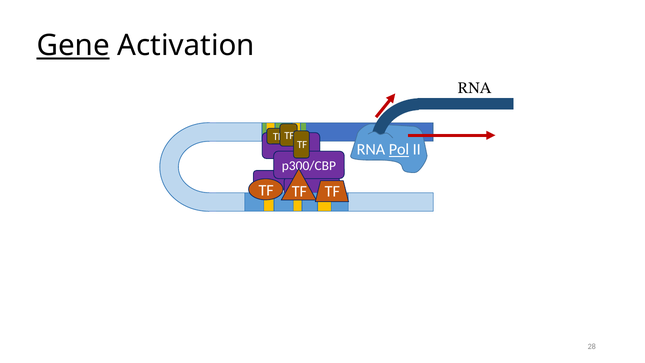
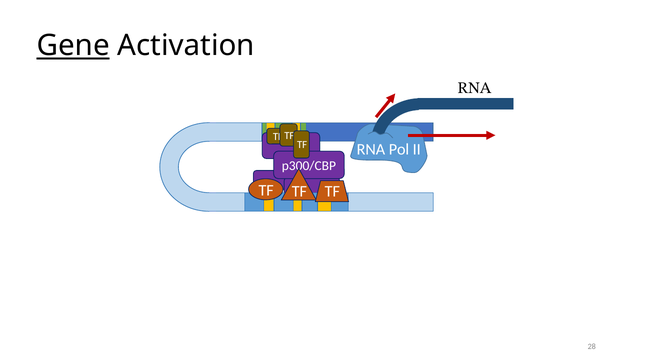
Pol underline: present -> none
